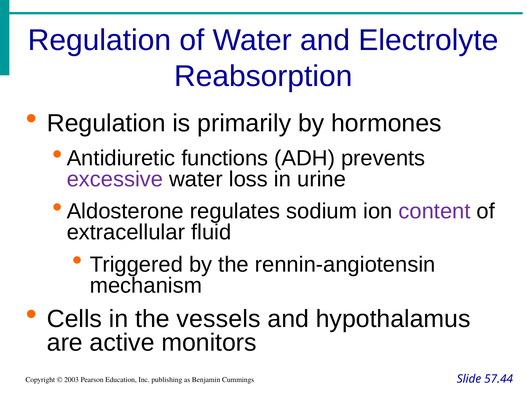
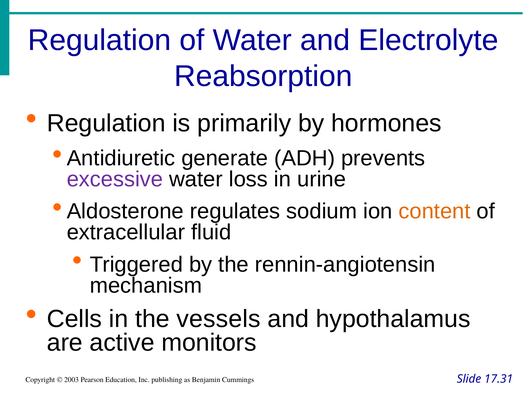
functions: functions -> generate
content colour: purple -> orange
57.44: 57.44 -> 17.31
